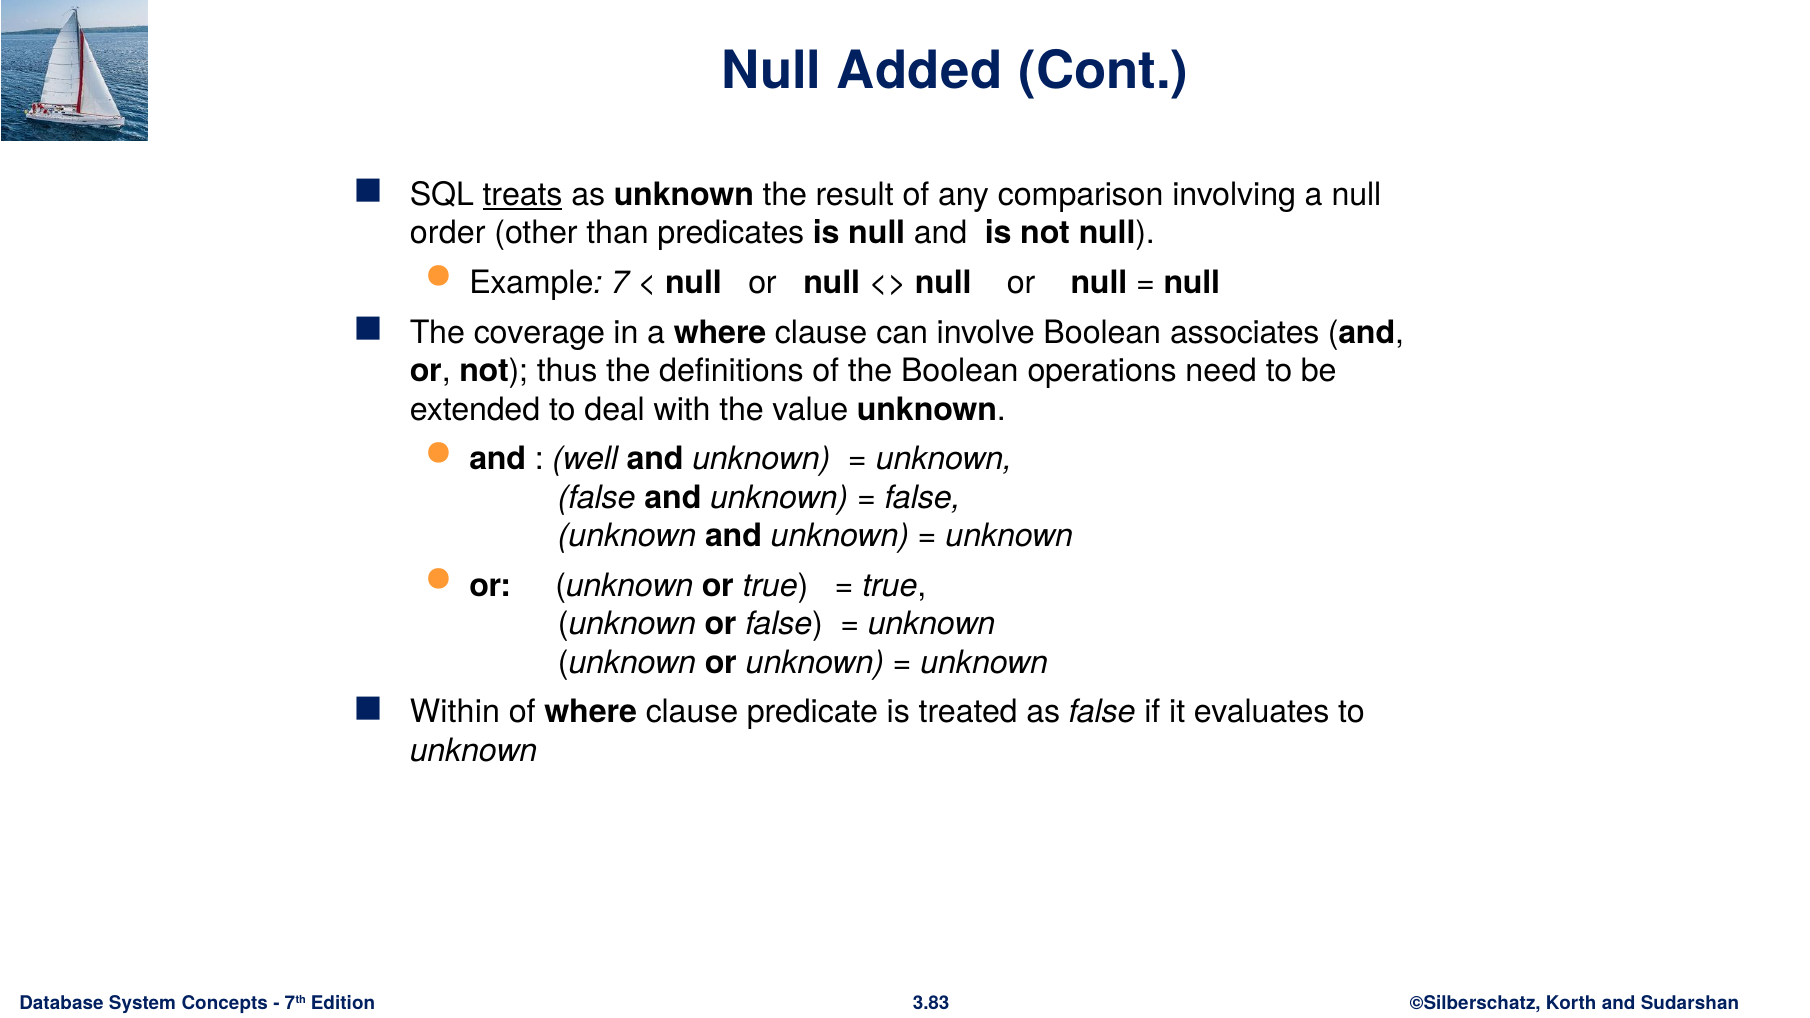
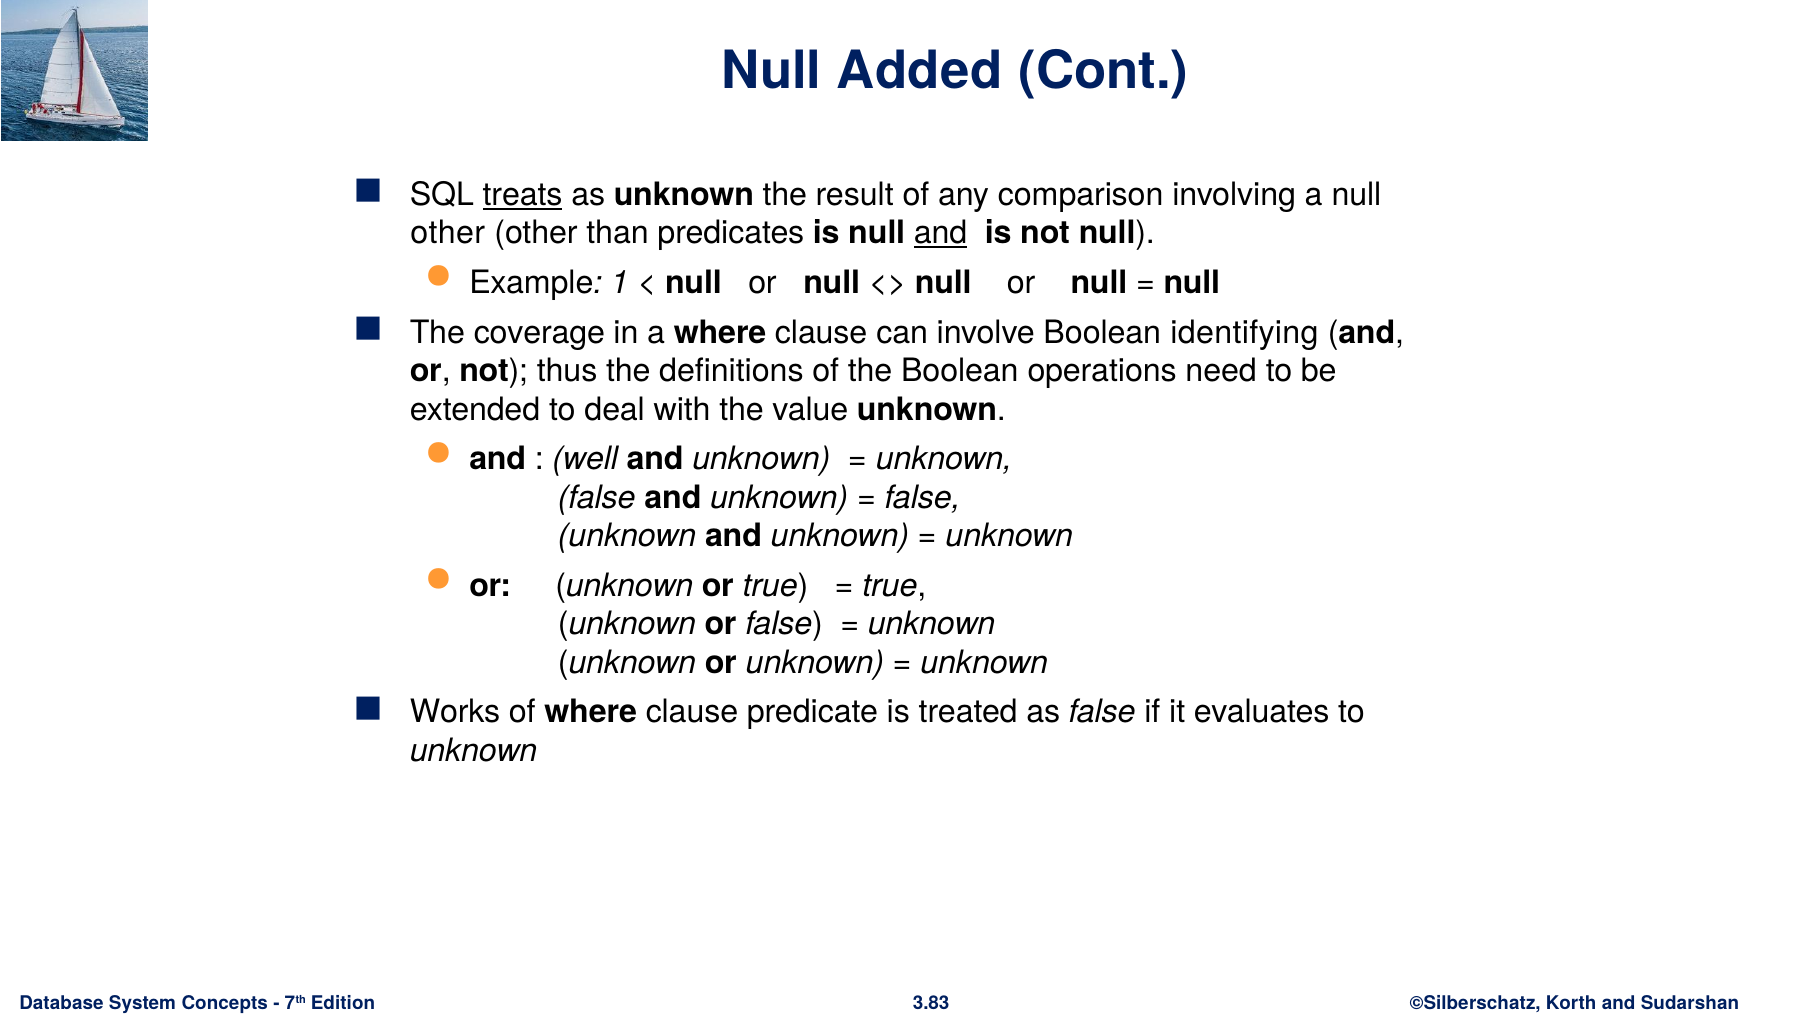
order at (448, 233): order -> other
and at (941, 233) underline: none -> present
7: 7 -> 1
associates: associates -> identifying
Within: Within -> Works
